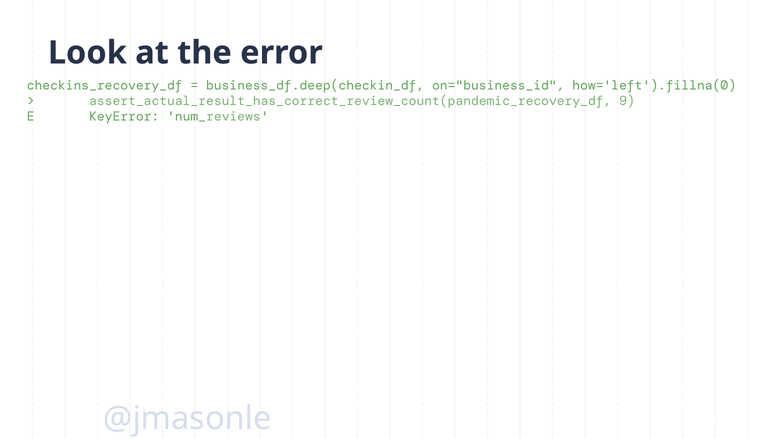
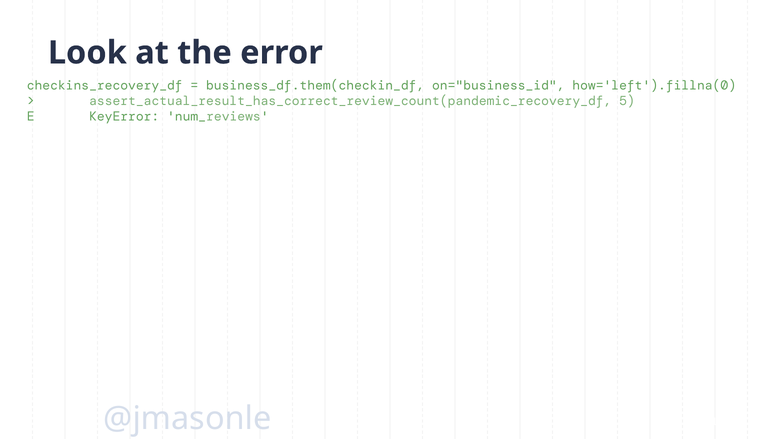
business_df.deep(checkin_df: business_df.deep(checkin_df -> business_df.them(checkin_df
9: 9 -> 5
